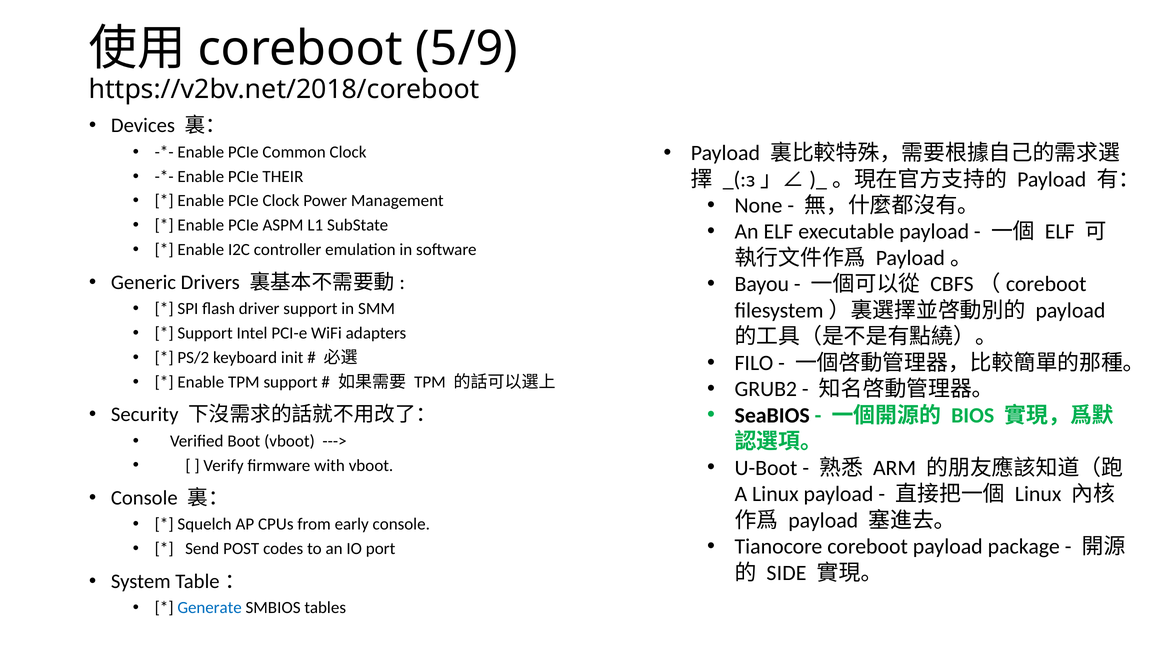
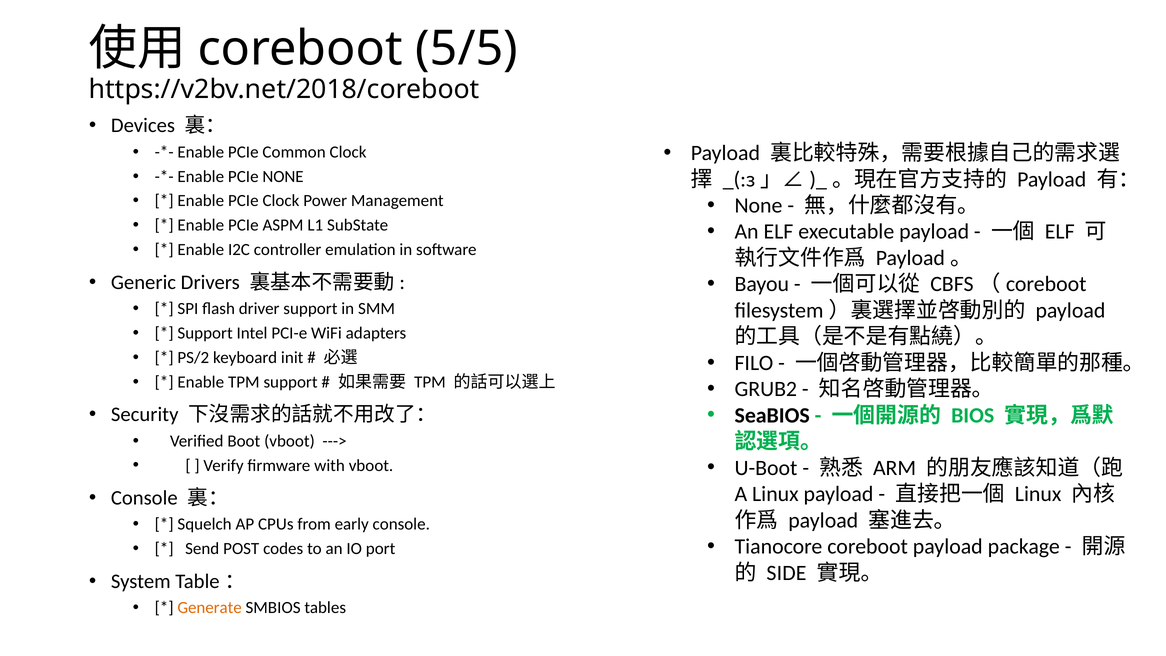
5/9: 5/9 -> 5/5
PCIe THEIR: THEIR -> NONE
Generate colour: blue -> orange
